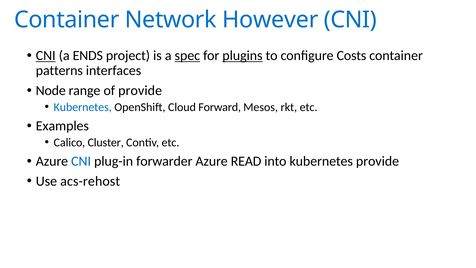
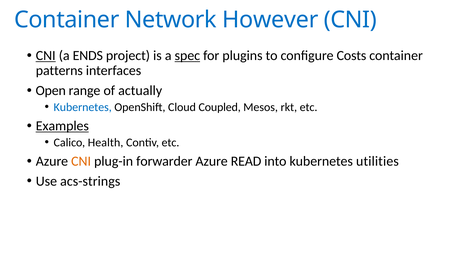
plugins underline: present -> none
Node: Node -> Open
of provide: provide -> actually
Forward: Forward -> Coupled
Examples underline: none -> present
Cluster: Cluster -> Health
CNI at (81, 161) colour: blue -> orange
kubernetes provide: provide -> utilities
acs-rehost: acs-rehost -> acs-strings
